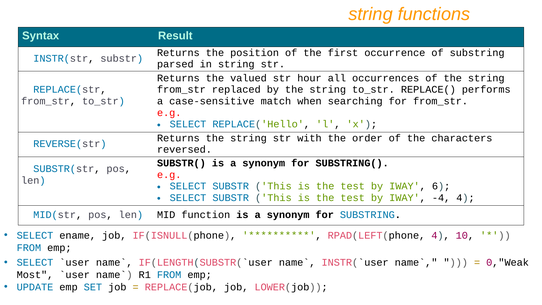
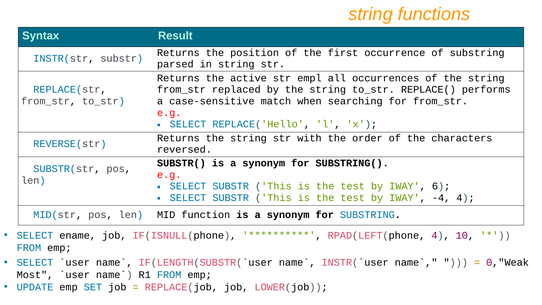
valued: valued -> active
hour: hour -> empl
